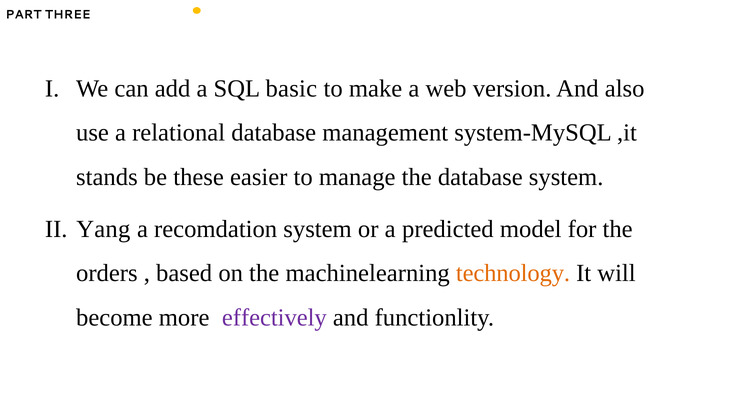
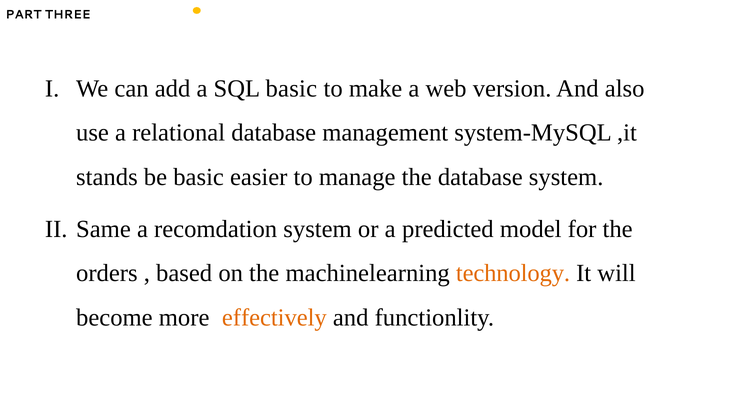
be these: these -> basic
Yang: Yang -> Same
effectively colour: purple -> orange
